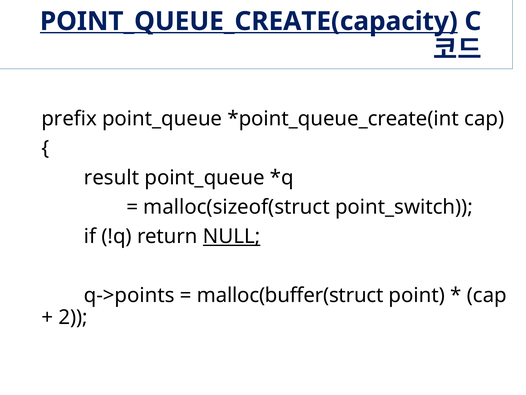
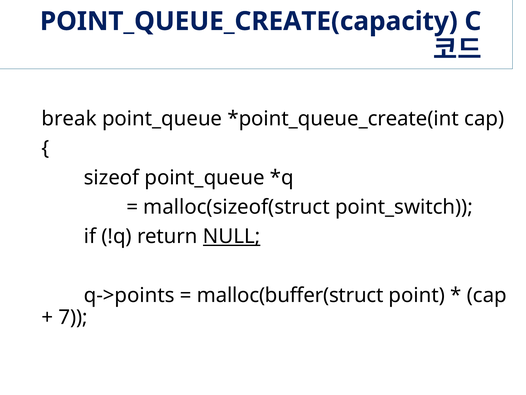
POINT_QUEUE_CREATE(capacity underline: present -> none
prefix: prefix -> break
result: result -> sizeof
2: 2 -> 7
